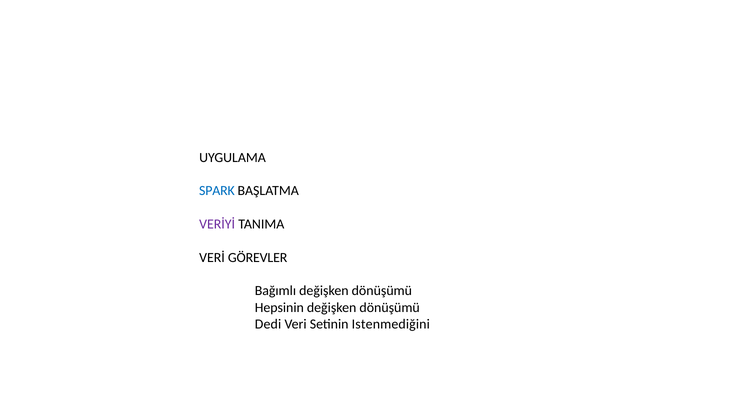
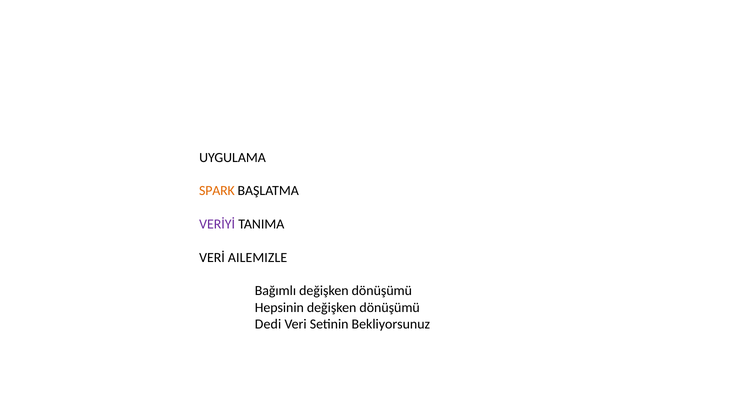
SPARK colour: blue -> orange
GÖREVLER: GÖREVLER -> AILEMIZLE
Istenmediğini: Istenmediğini -> Bekliyorsunuz
